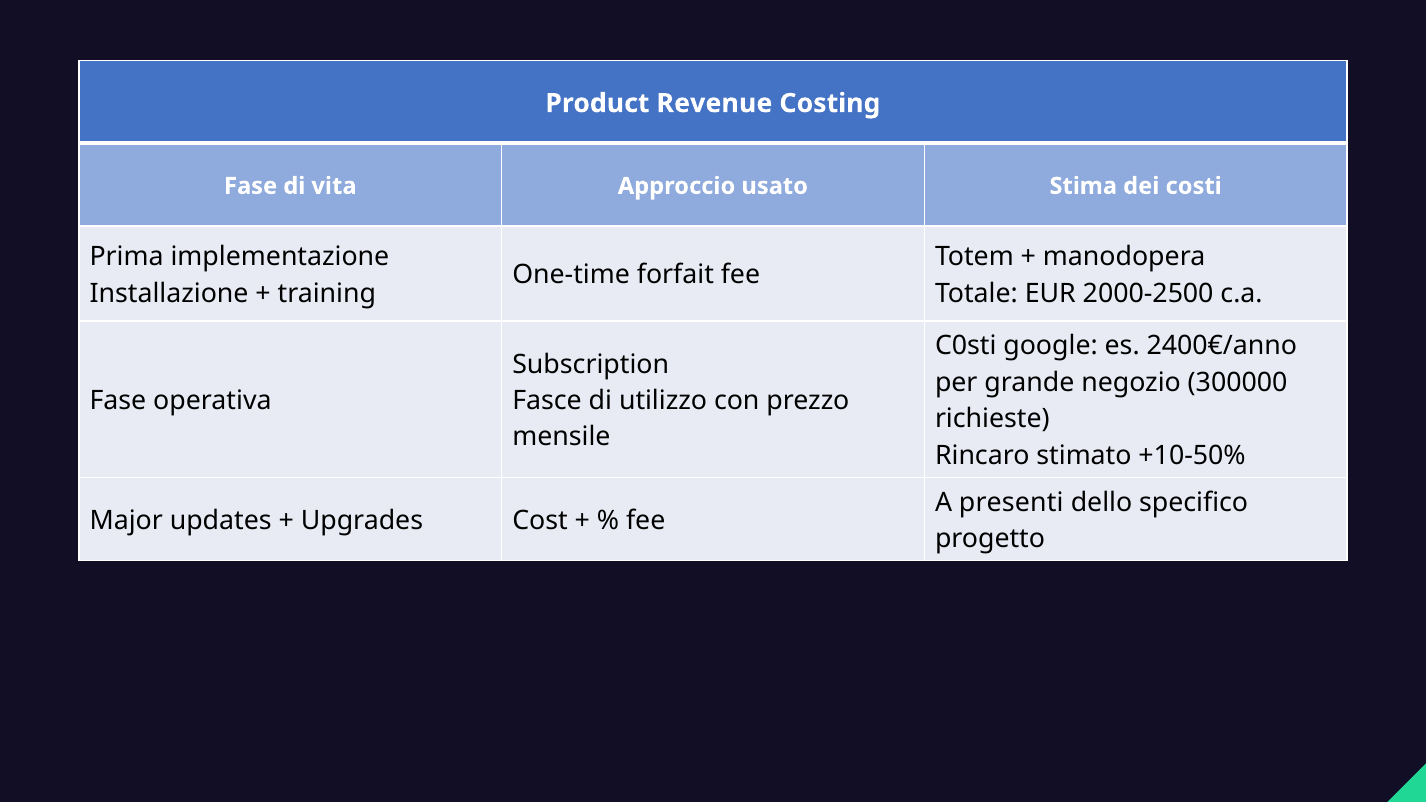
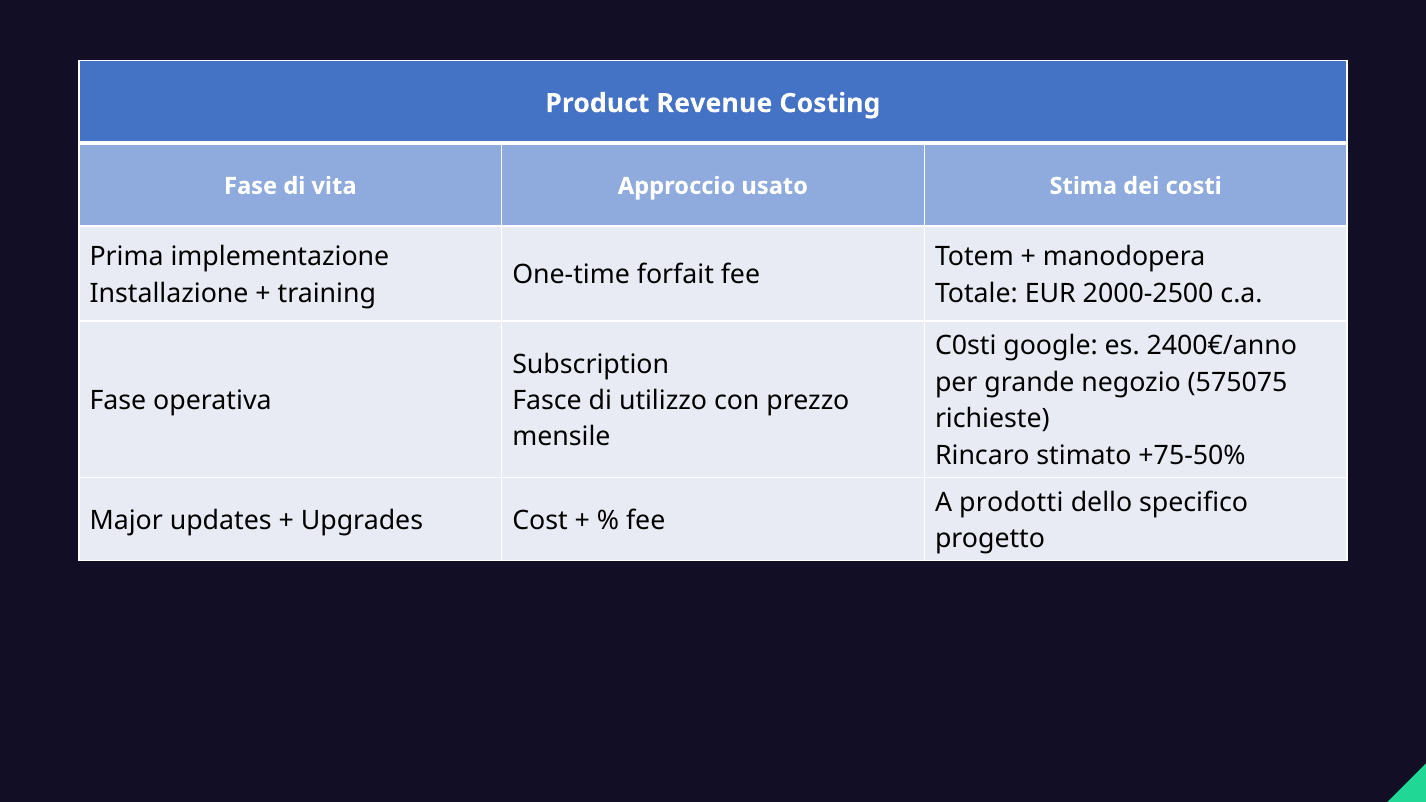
300000: 300000 -> 575075
+10-50%: +10-50% -> +75-50%
presenti: presenti -> prodotti
